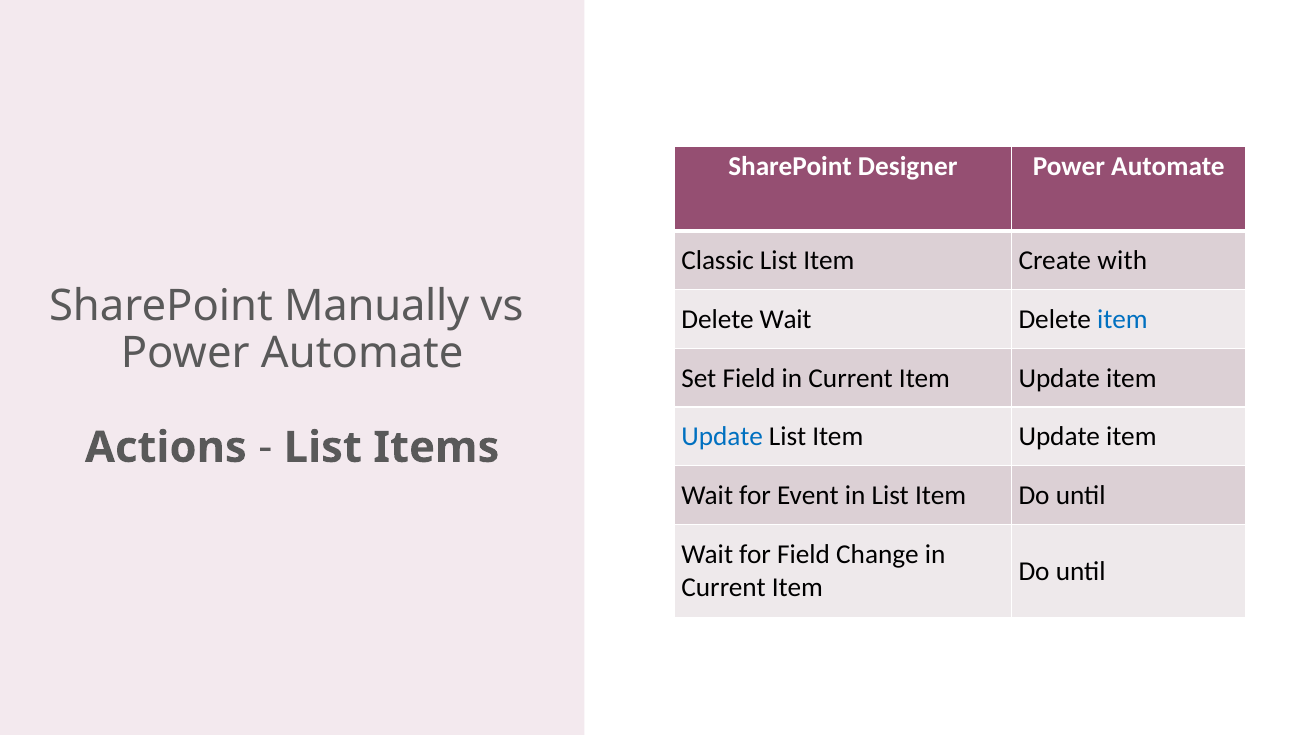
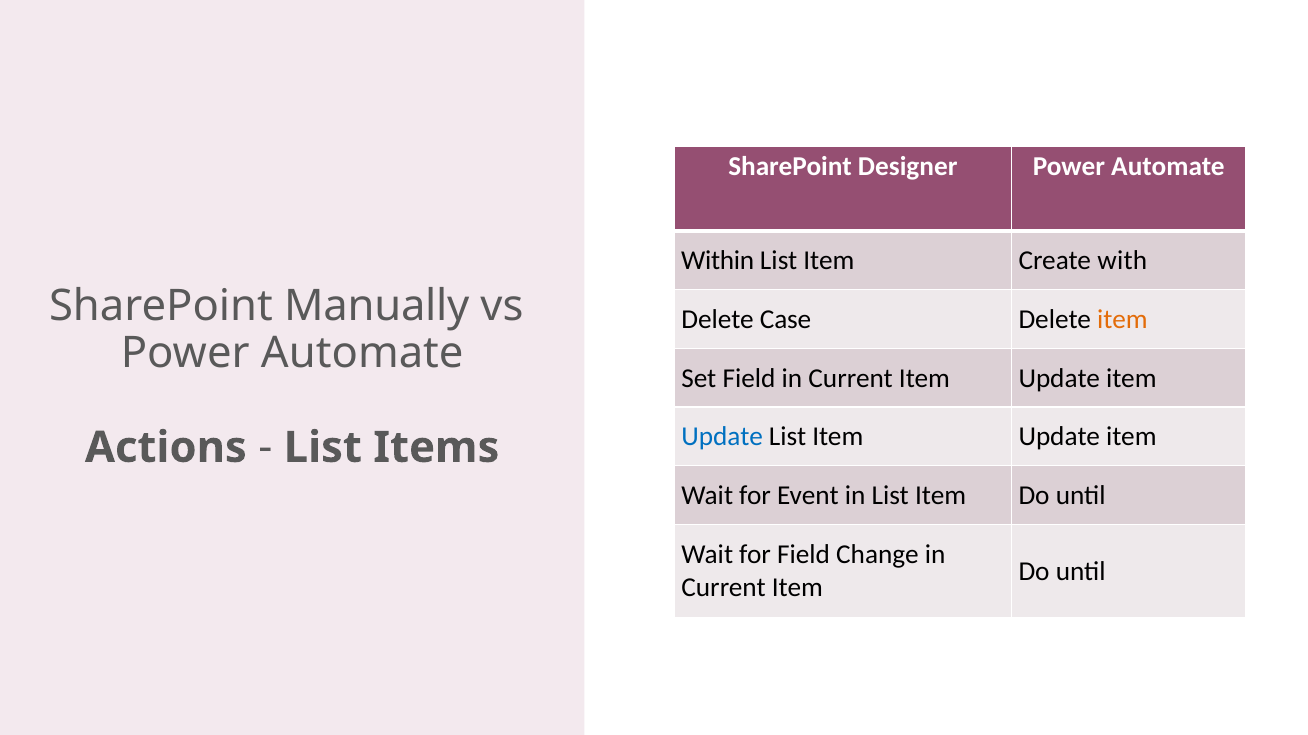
Classic: Classic -> Within
Delete Wait: Wait -> Case
item at (1122, 320) colour: blue -> orange
